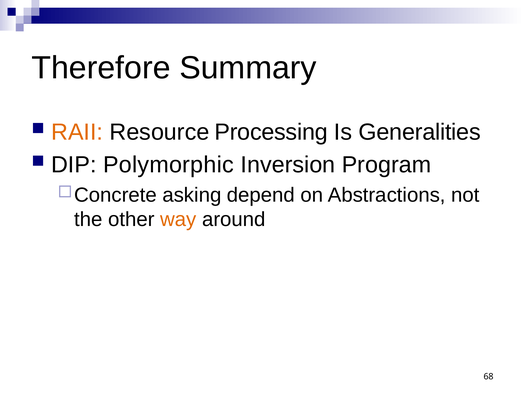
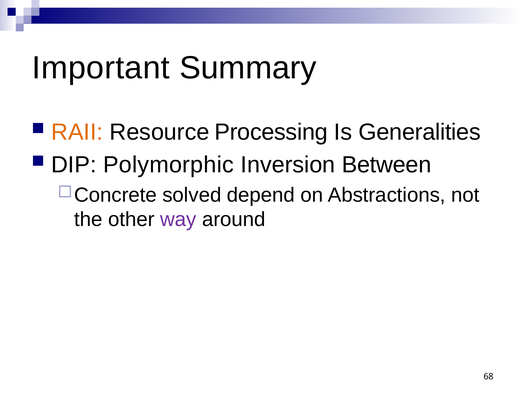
Therefore: Therefore -> Important
Program: Program -> Between
asking: asking -> solved
way colour: orange -> purple
